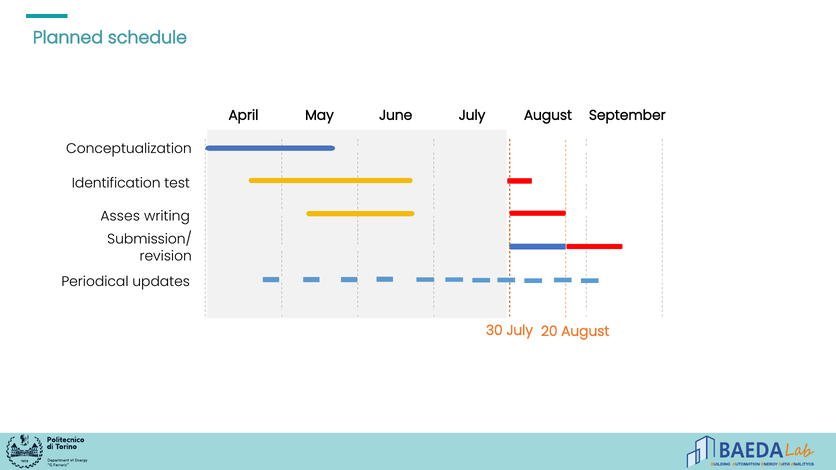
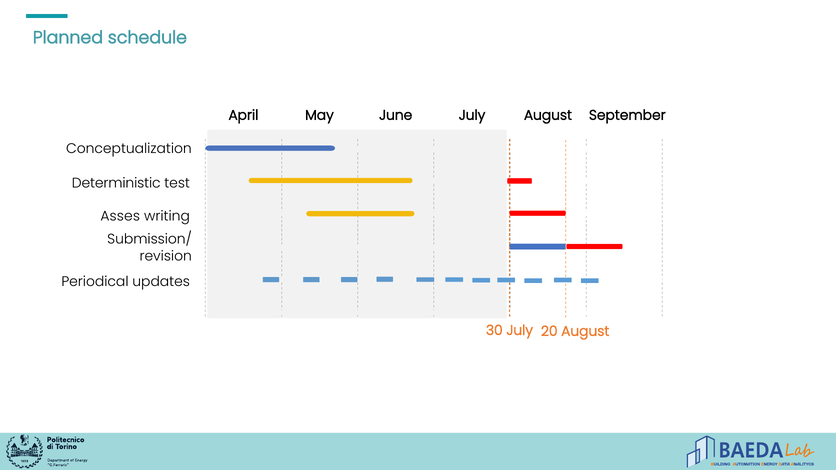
Identification: Identification -> Deterministic
